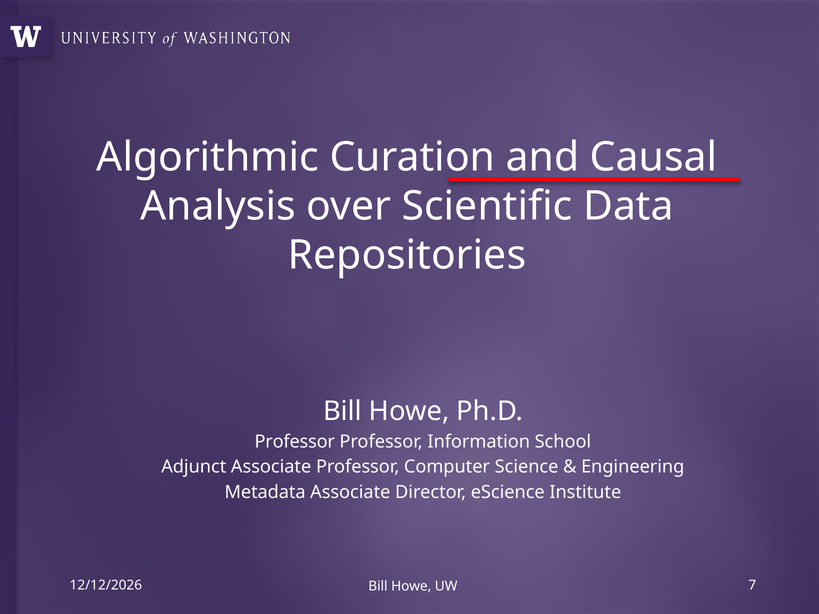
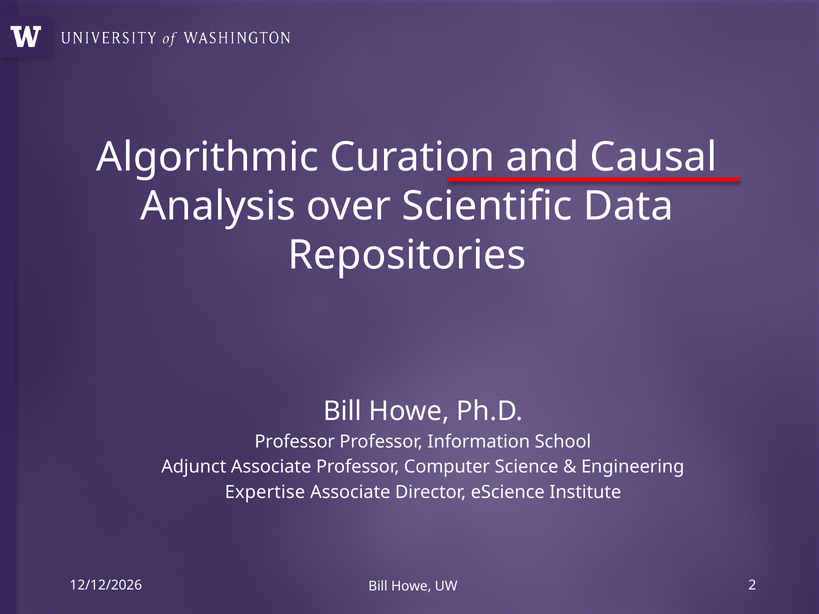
Metadata: Metadata -> Expertise
7: 7 -> 2
